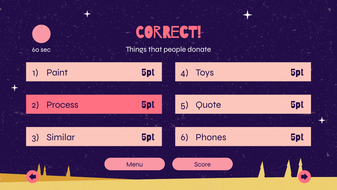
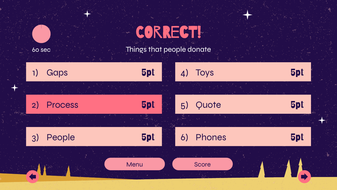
Paint: Paint -> Gaps
Similar at (61, 137): Similar -> People
